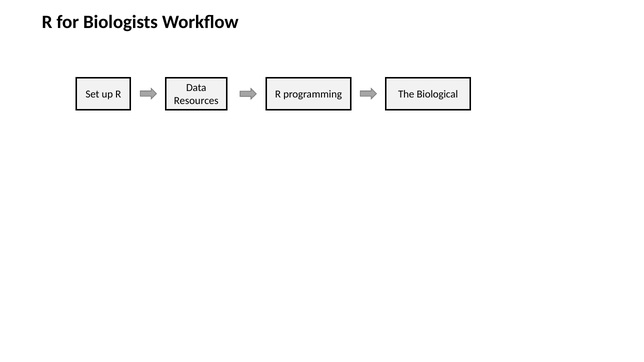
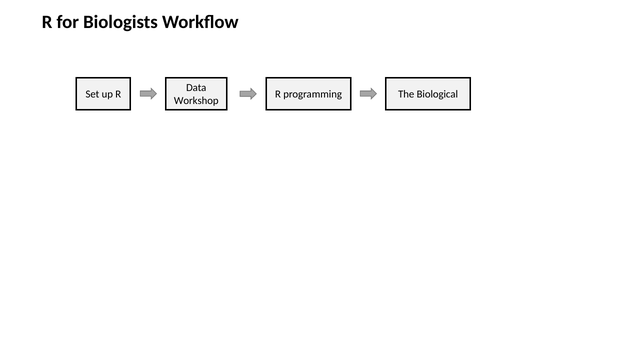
Resources: Resources -> Workshop
